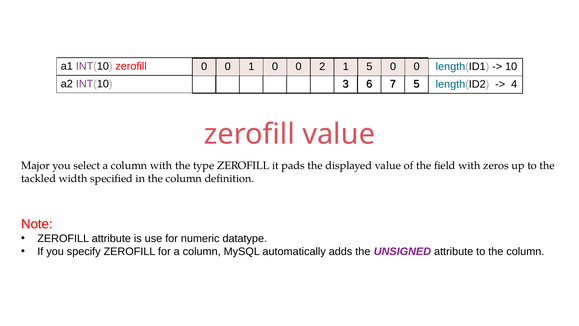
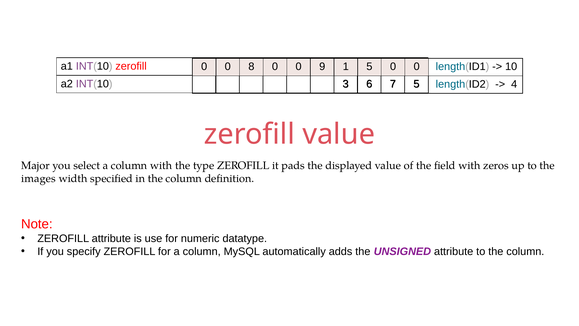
0 1: 1 -> 8
2: 2 -> 9
tackled: tackled -> images
